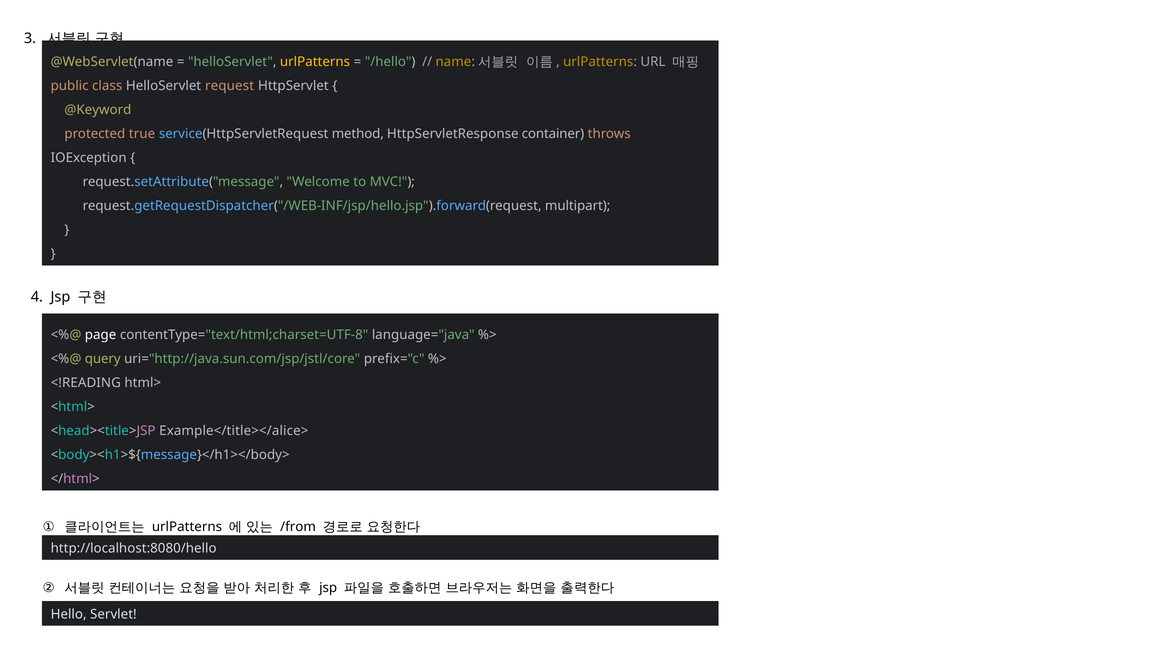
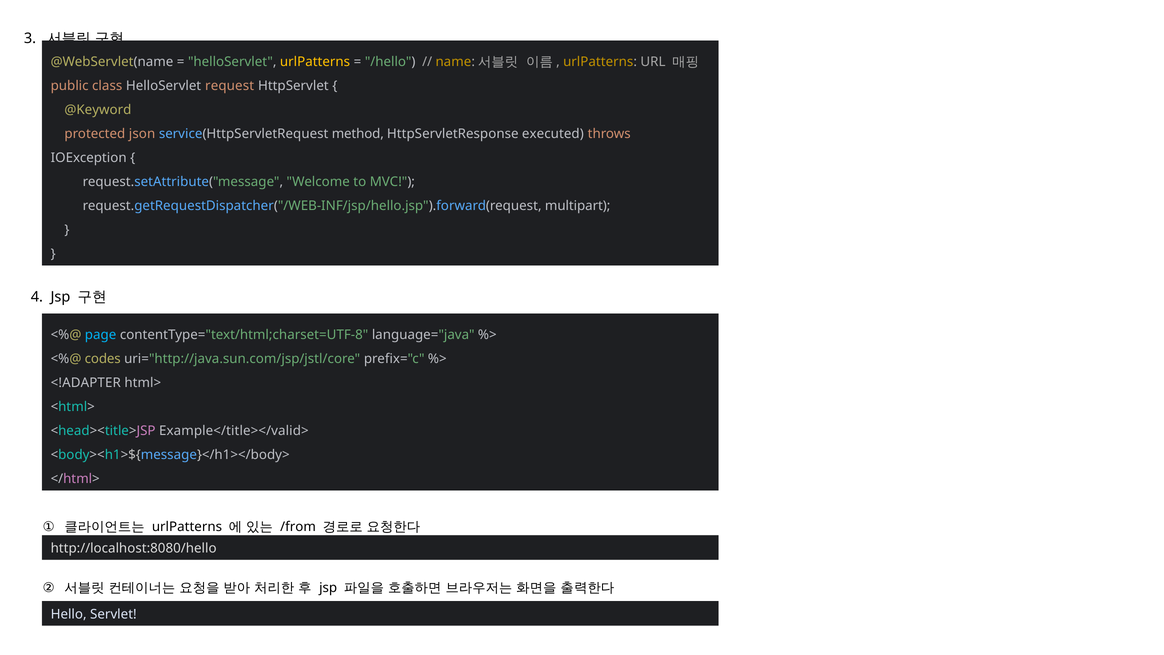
true: true -> json
container: container -> executed
page colour: white -> light blue
query: query -> codes
<!READING: <!READING -> <!ADAPTER
Example</title></alice>: Example</title></alice> -> Example</title></valid>
